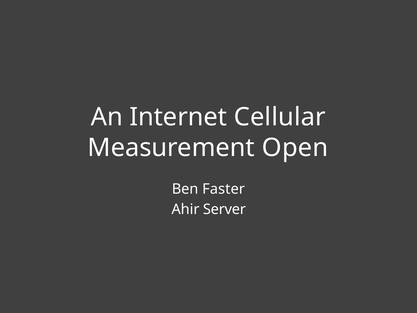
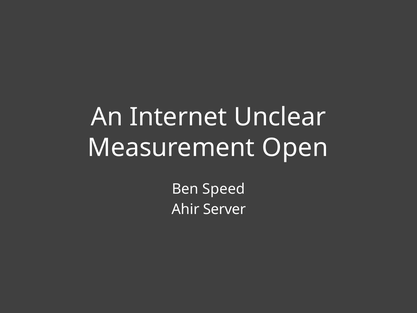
Cellular: Cellular -> Unclear
Faster: Faster -> Speed
